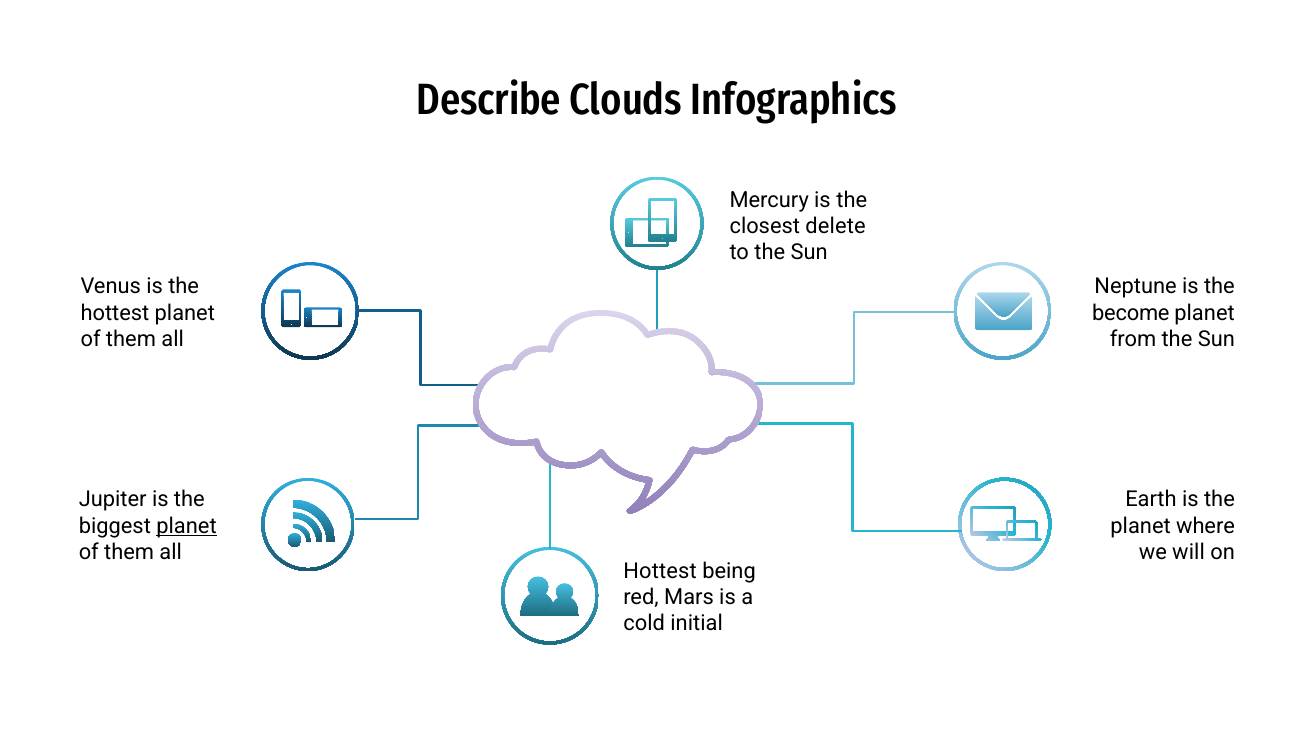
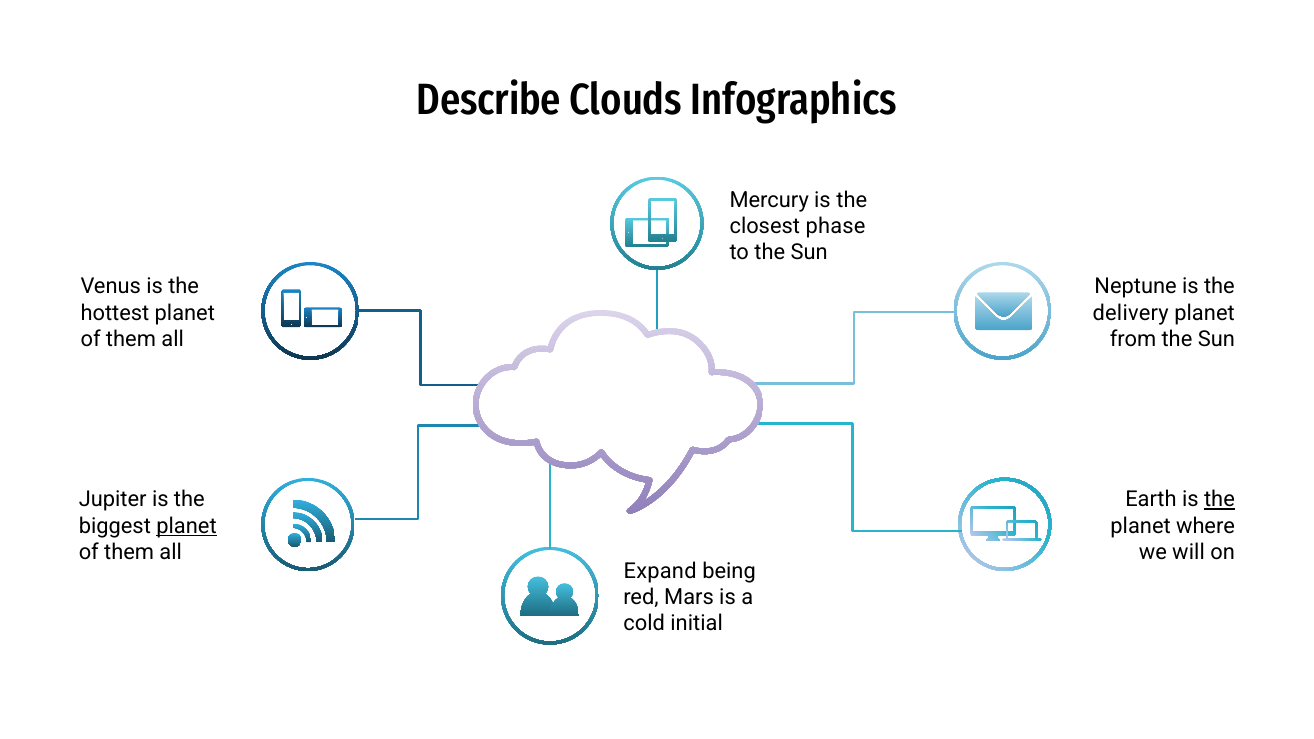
delete: delete -> phase
become: become -> delivery
the at (1219, 500) underline: none -> present
Hottest at (660, 571): Hottest -> Expand
